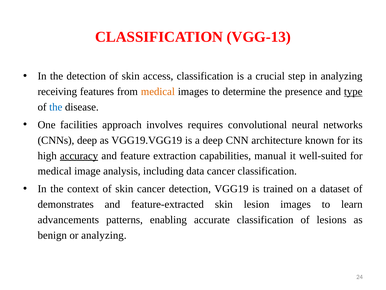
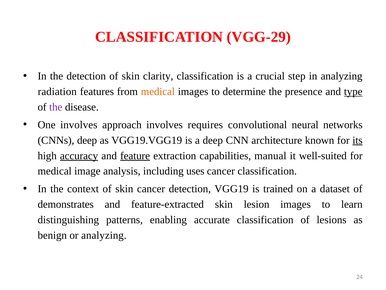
VGG-13: VGG-13 -> VGG-29
access: access -> clarity
receiving: receiving -> radiation
the at (56, 107) colour: blue -> purple
One facilities: facilities -> involves
its underline: none -> present
feature underline: none -> present
data: data -> uses
advancements: advancements -> distinguishing
